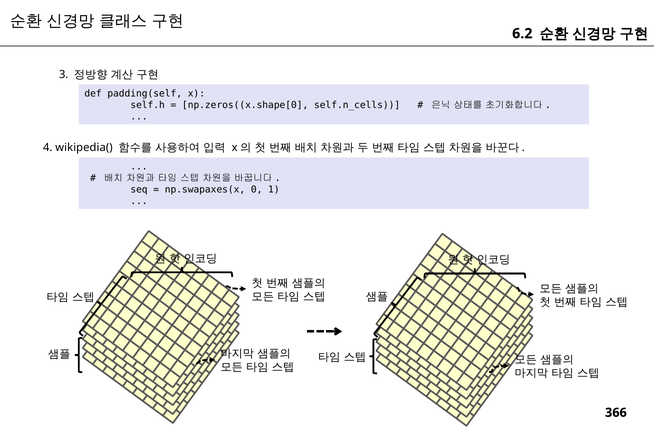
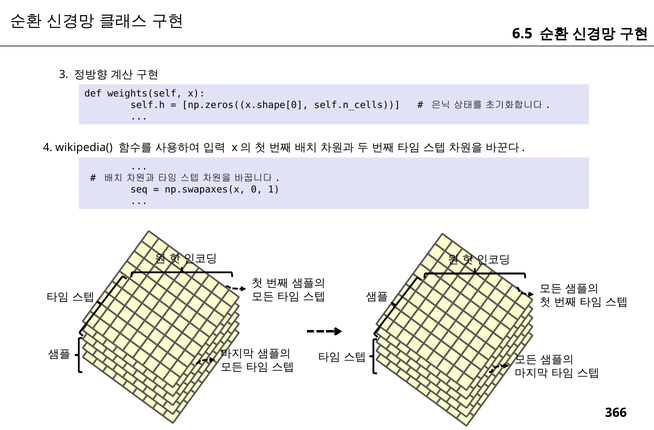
6.2: 6.2 -> 6.5
padding(self: padding(self -> weights(self
